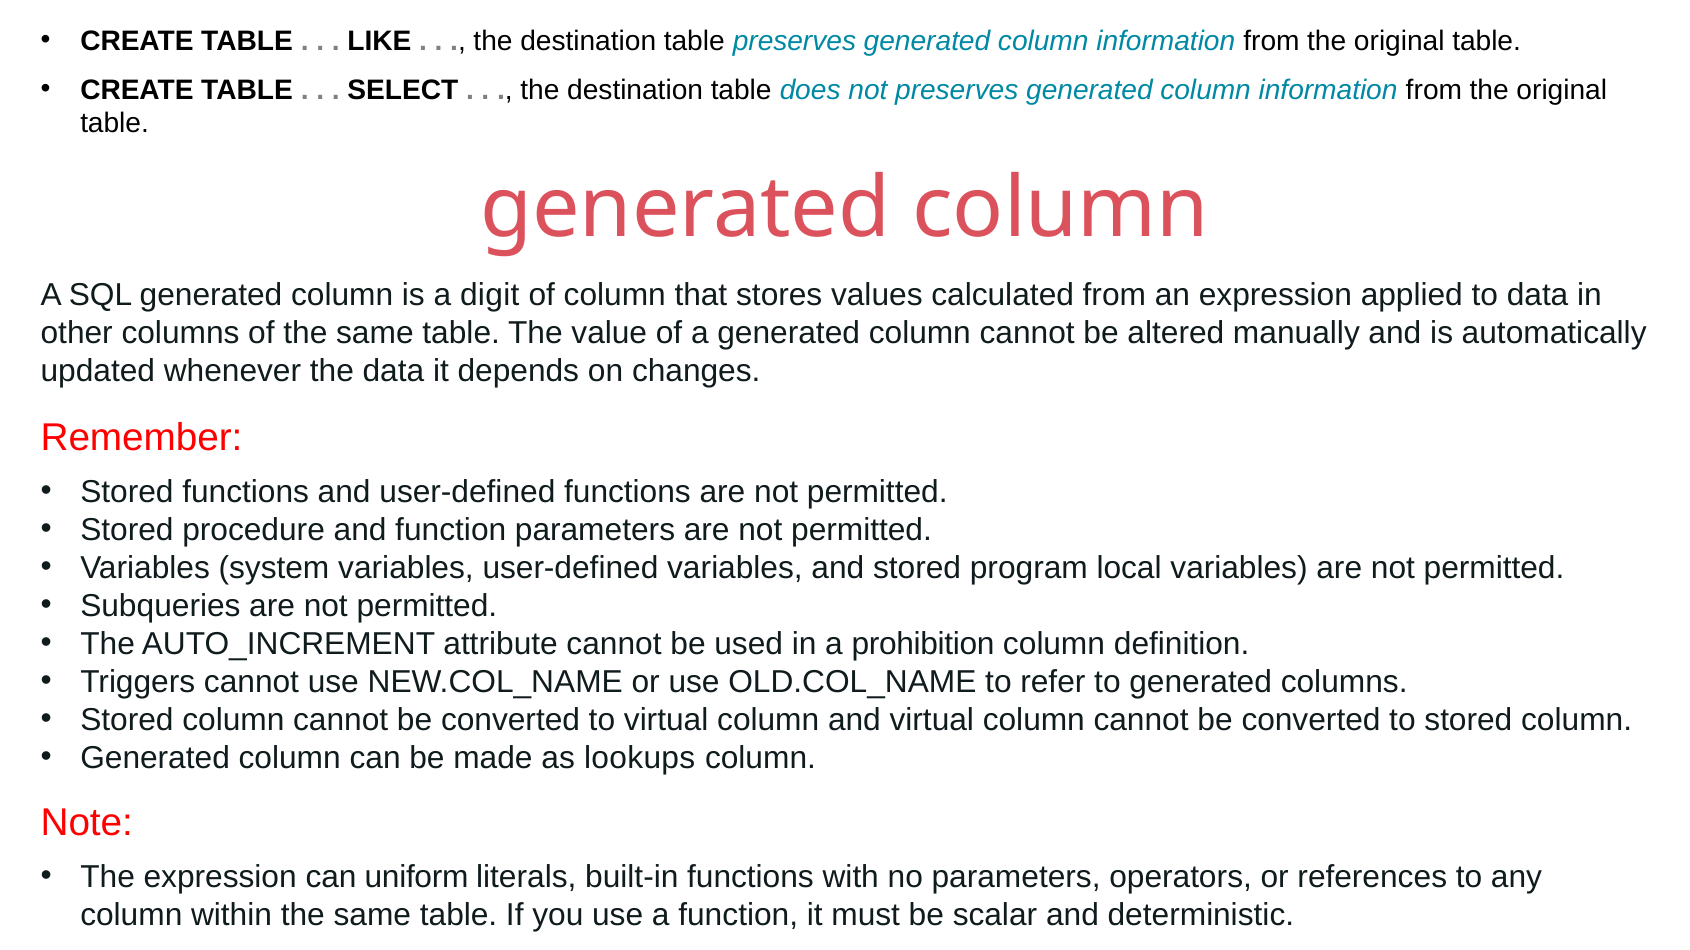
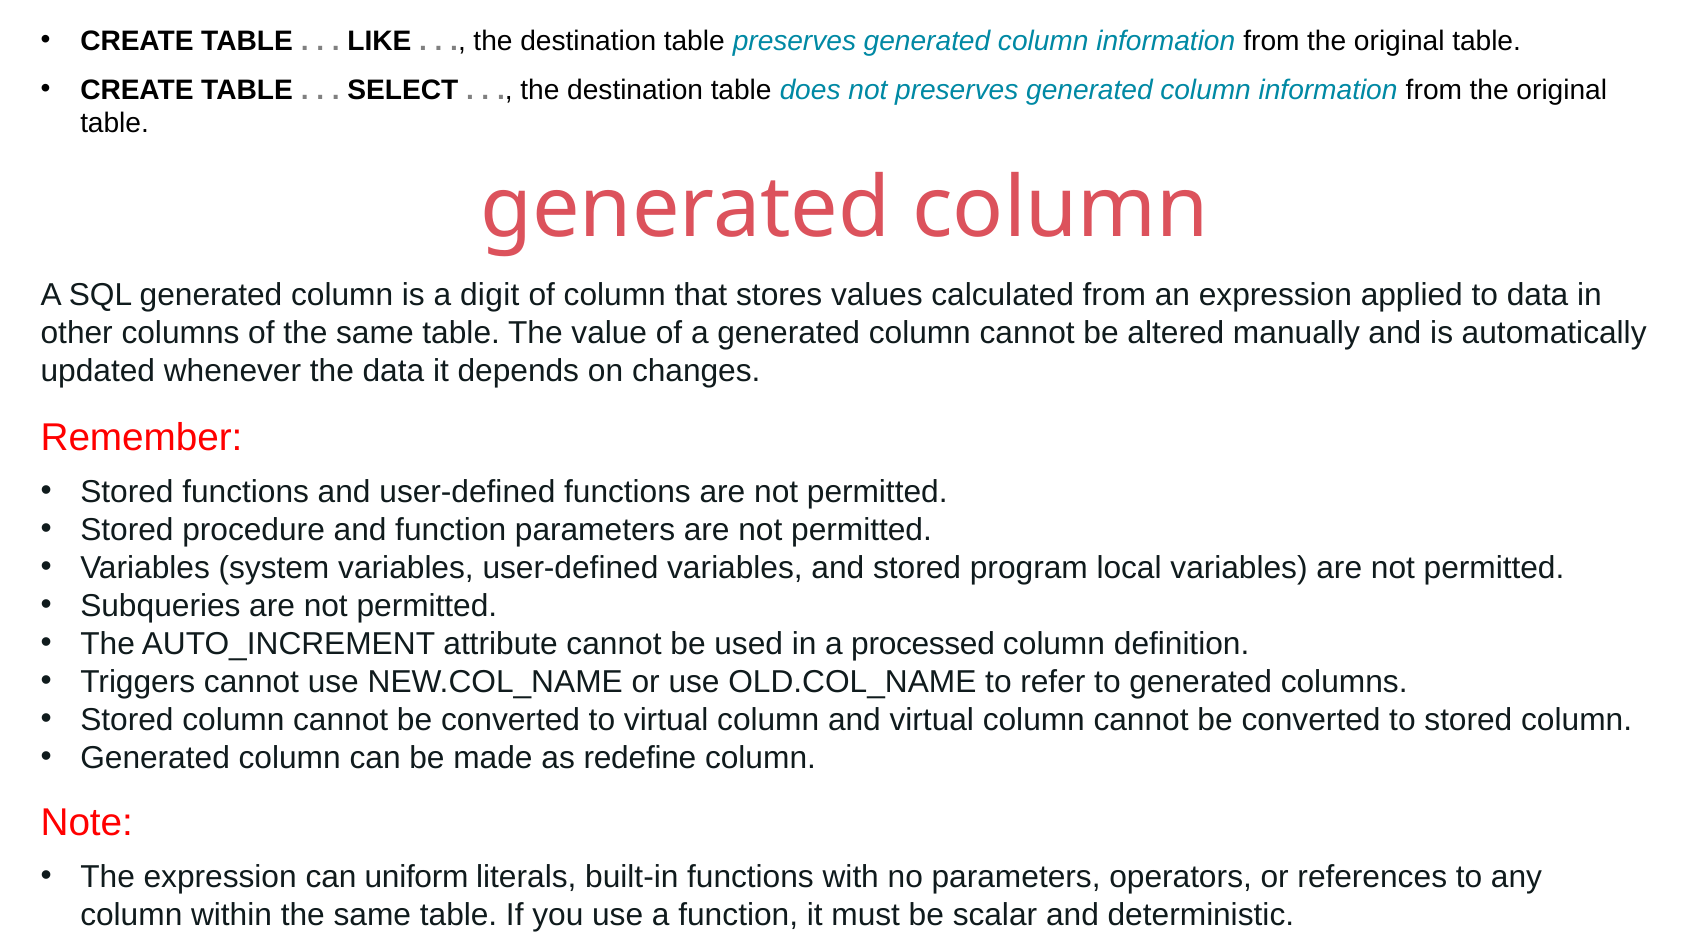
prohibition: prohibition -> processed
lookups: lookups -> redefine
